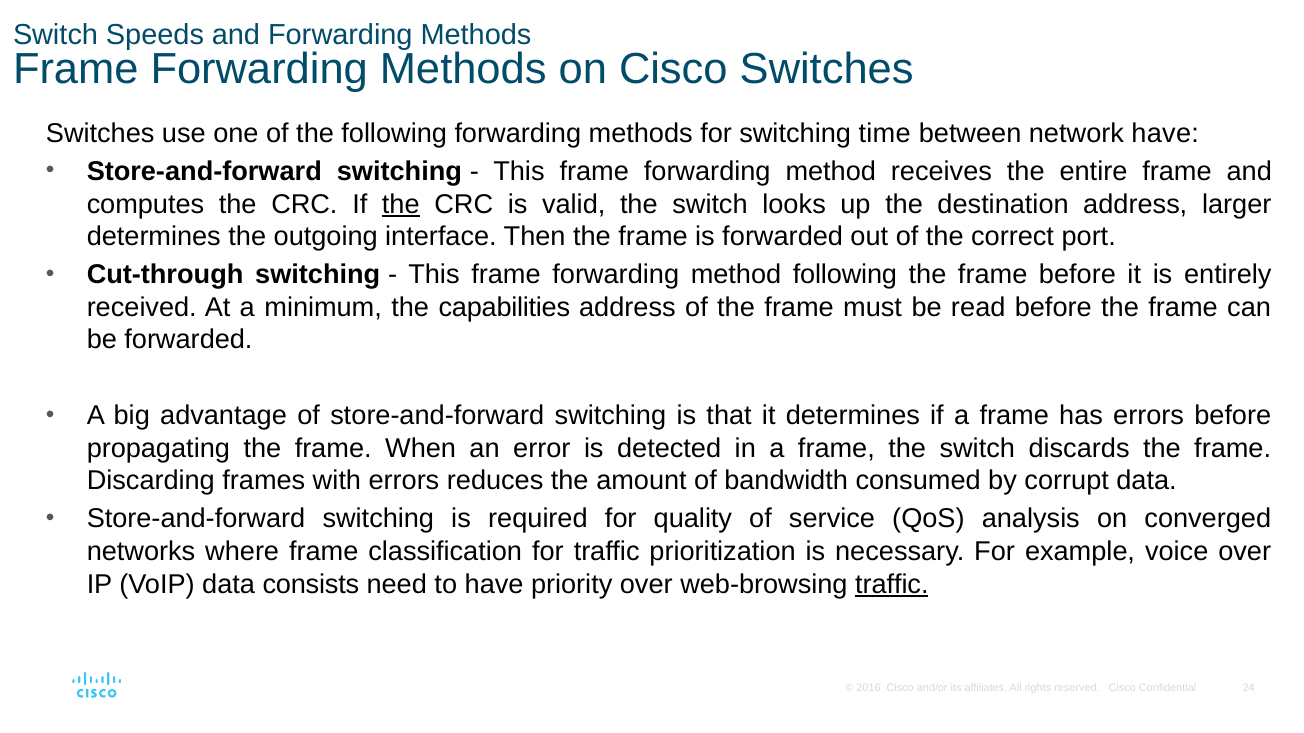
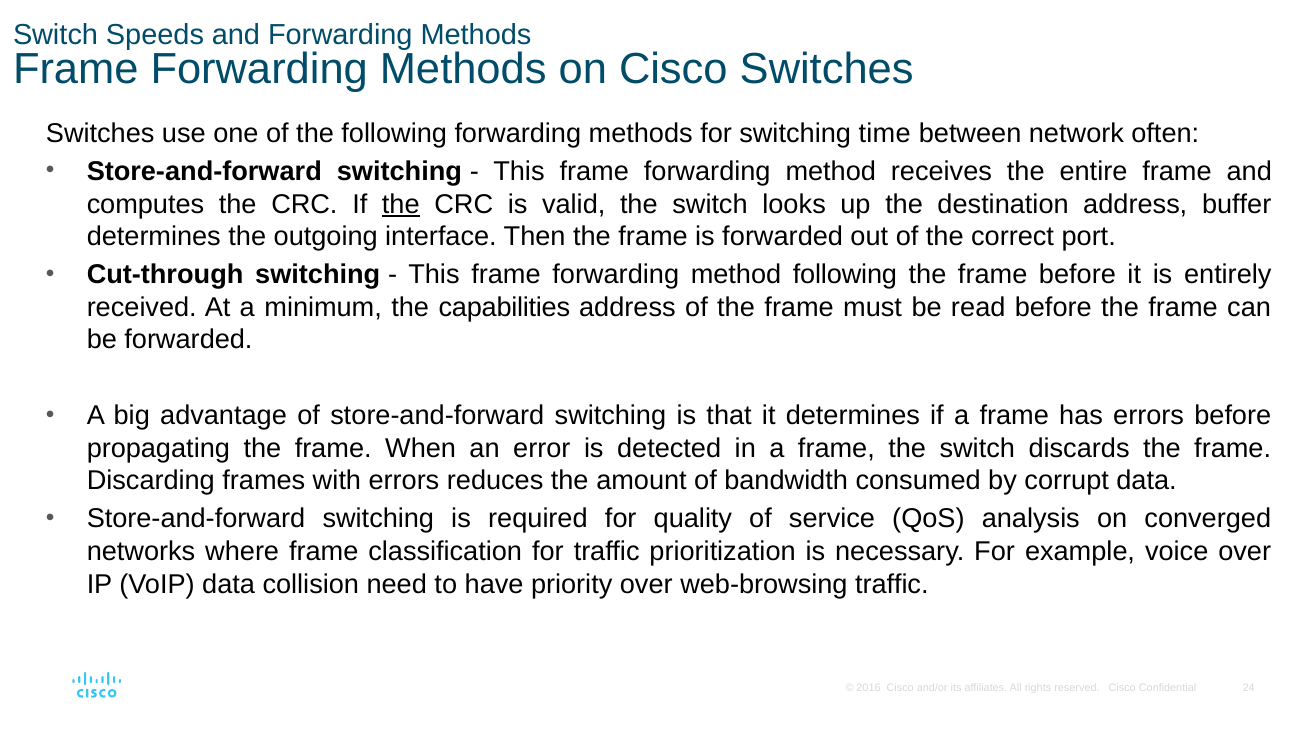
network have: have -> often
larger: larger -> buffer
consists: consists -> collision
traffic at (892, 585) underline: present -> none
